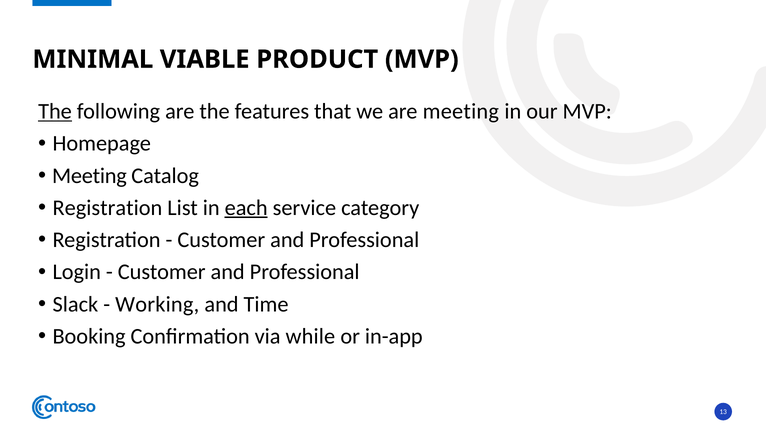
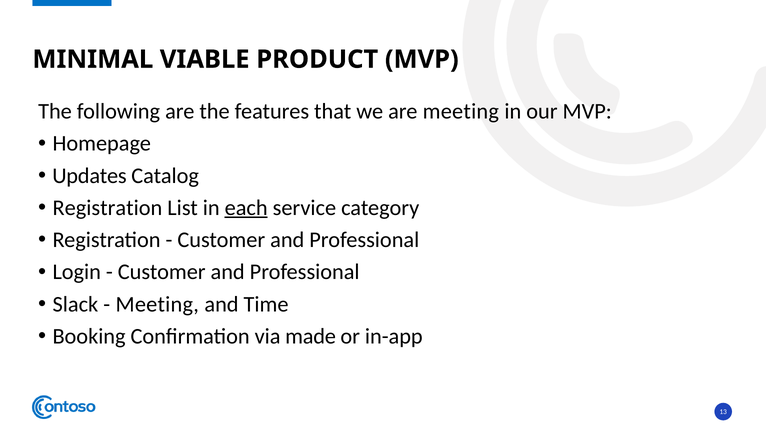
The at (55, 111) underline: present -> none
Meeting at (89, 176): Meeting -> Updates
Working at (157, 304): Working -> Meeting
while: while -> made
